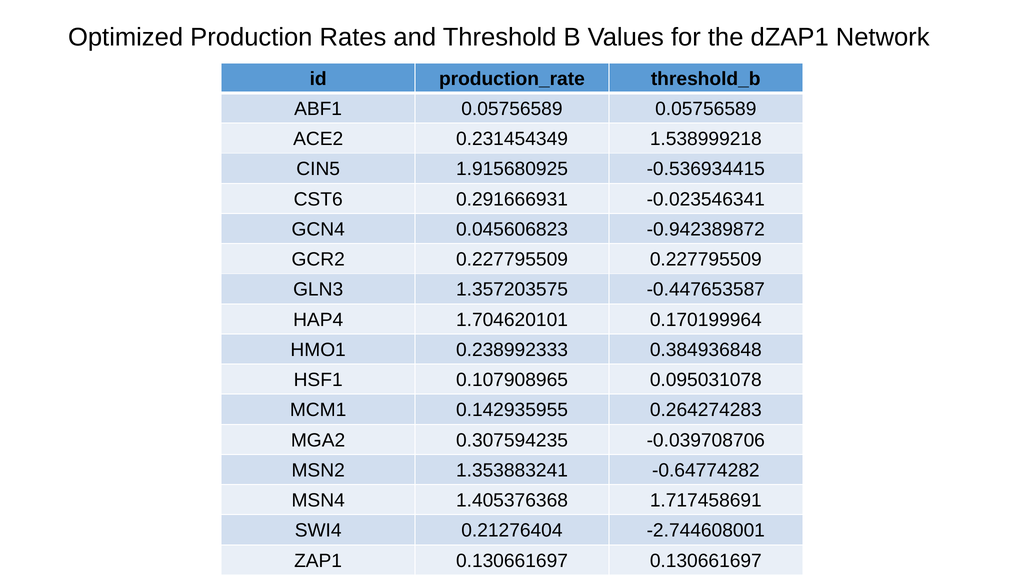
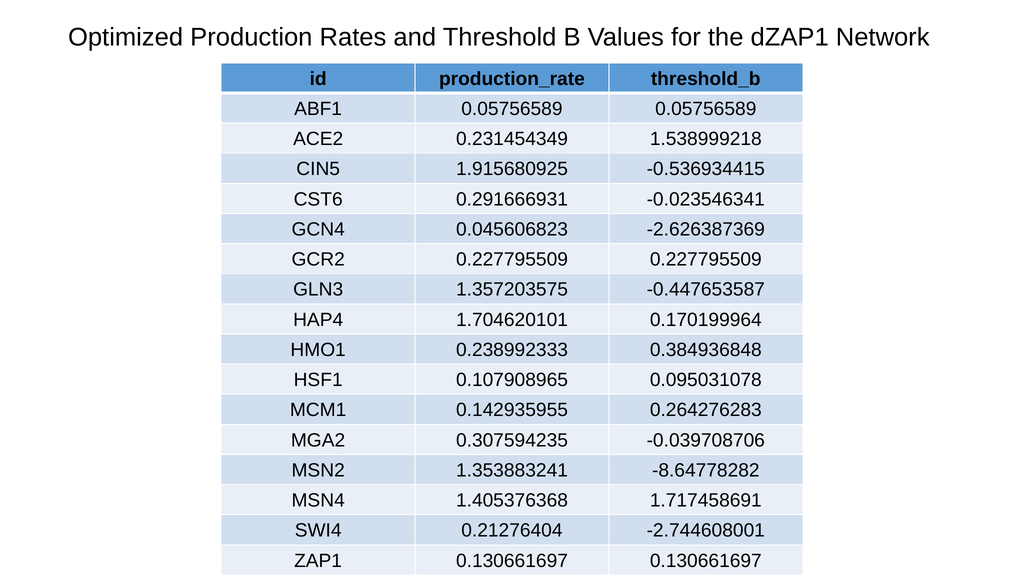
-0.942389872: -0.942389872 -> -2.626387369
0.264274283: 0.264274283 -> 0.264276283
-0.64774282: -0.64774282 -> -8.64778282
